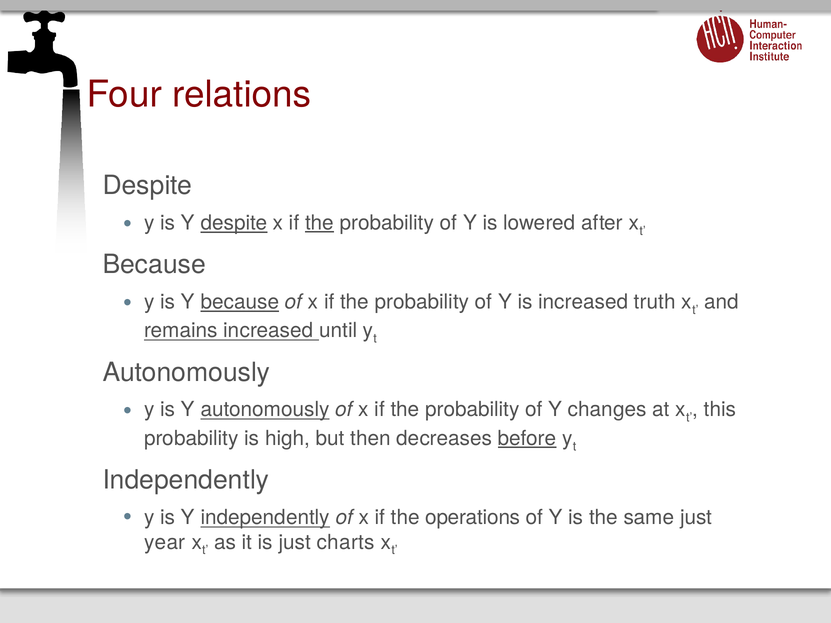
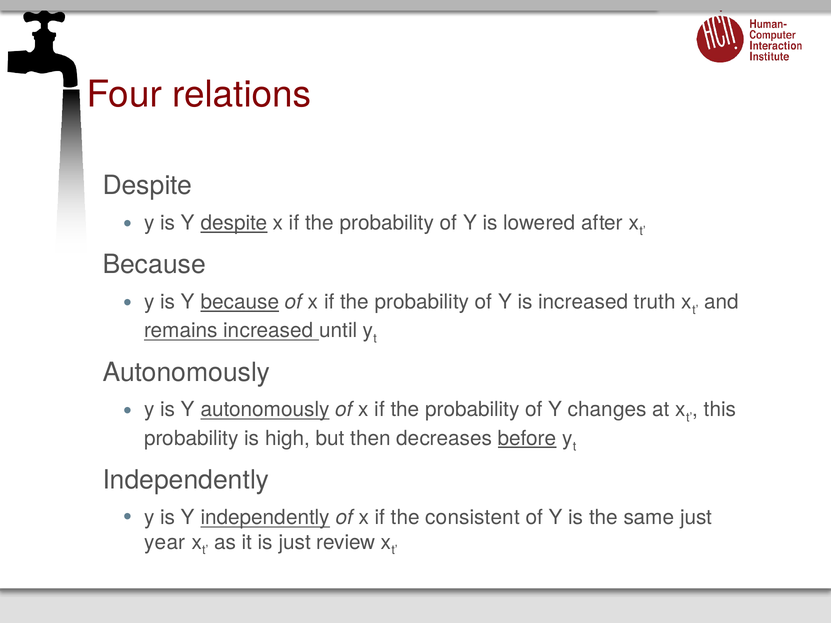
the at (320, 223) underline: present -> none
operations: operations -> consistent
charts: charts -> review
